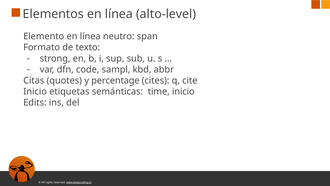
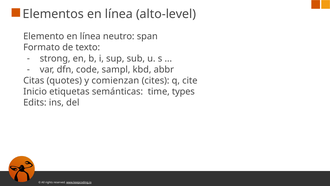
percentage: percentage -> comienzan
time inicio: inicio -> types
